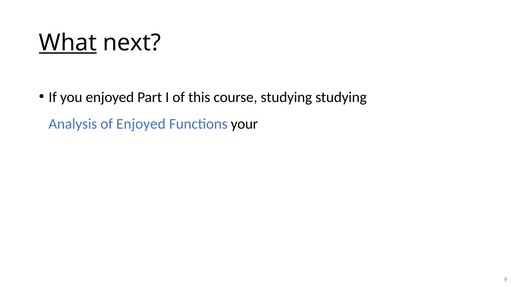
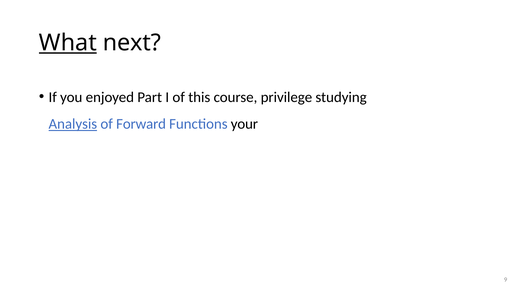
course studying: studying -> privilege
Analysis underline: none -> present
of Enjoyed: Enjoyed -> Forward
